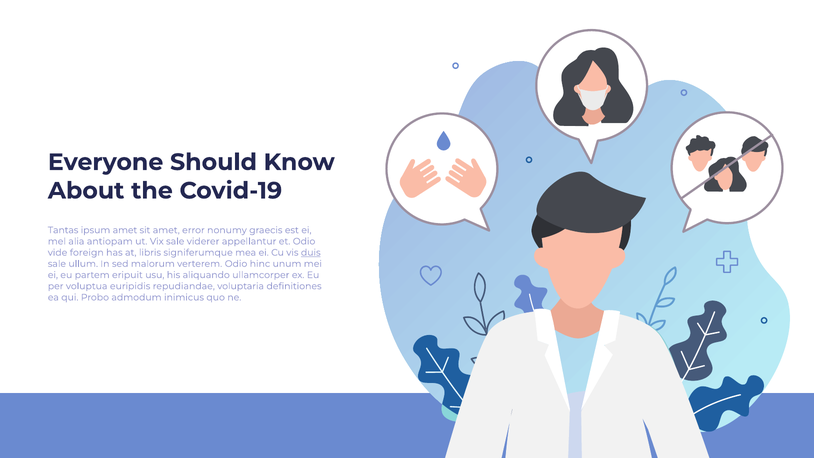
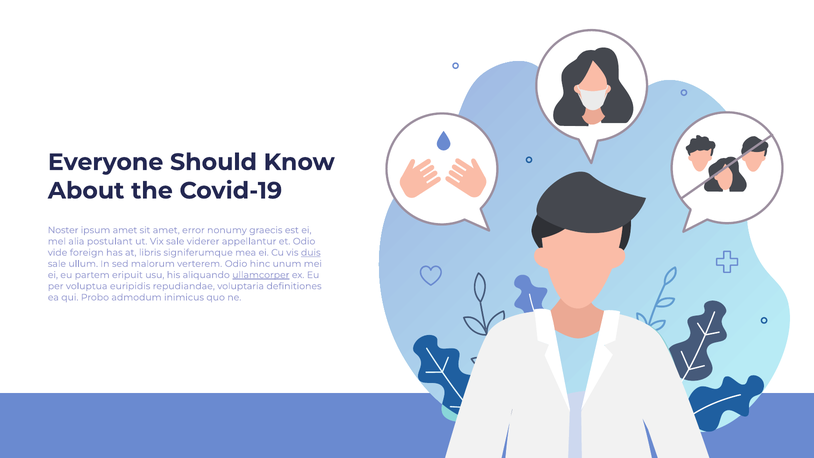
Tantas: Tantas -> Noster
antiopam: antiopam -> postulant
ullamcorper underline: none -> present
